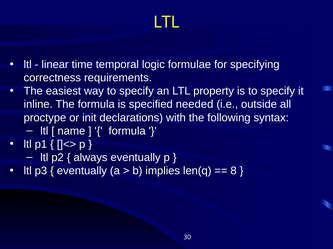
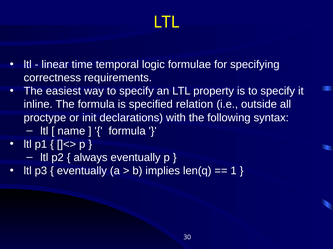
needed: needed -> relation
8: 8 -> 1
